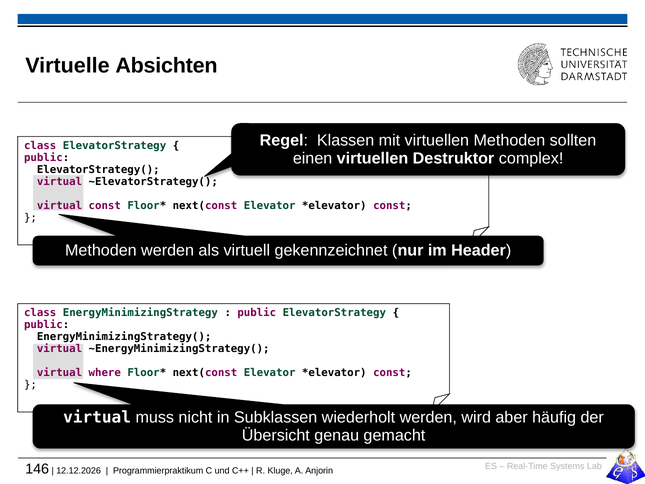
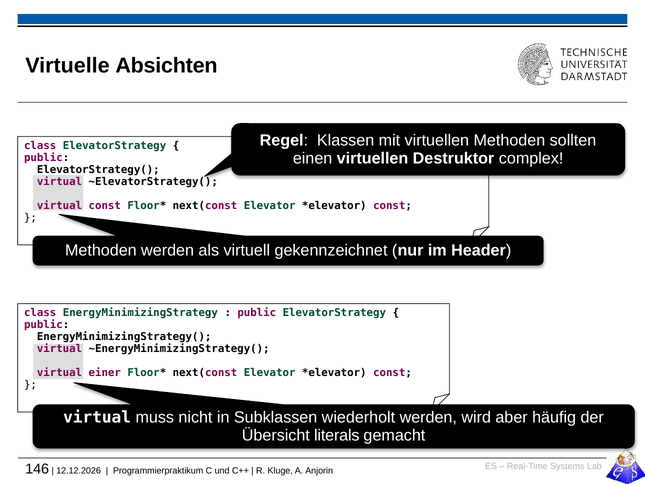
where: where -> einer
genau: genau -> literals
